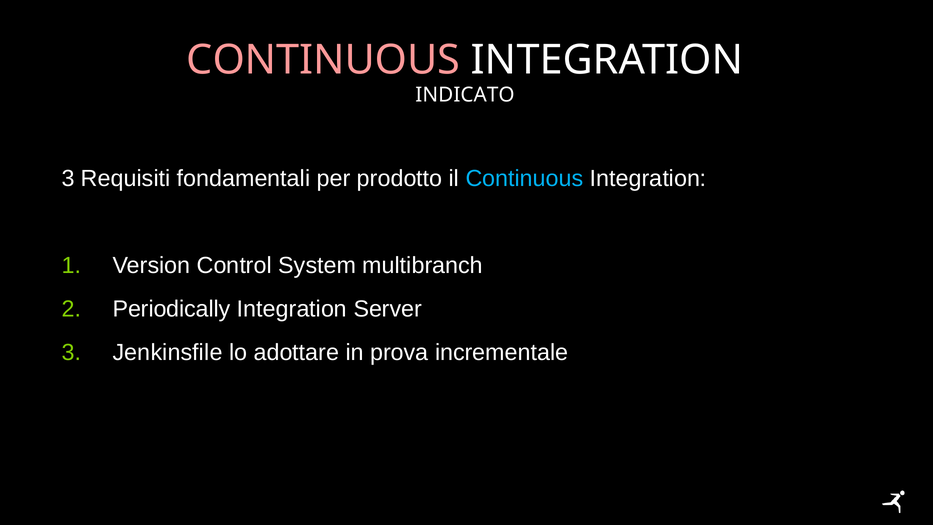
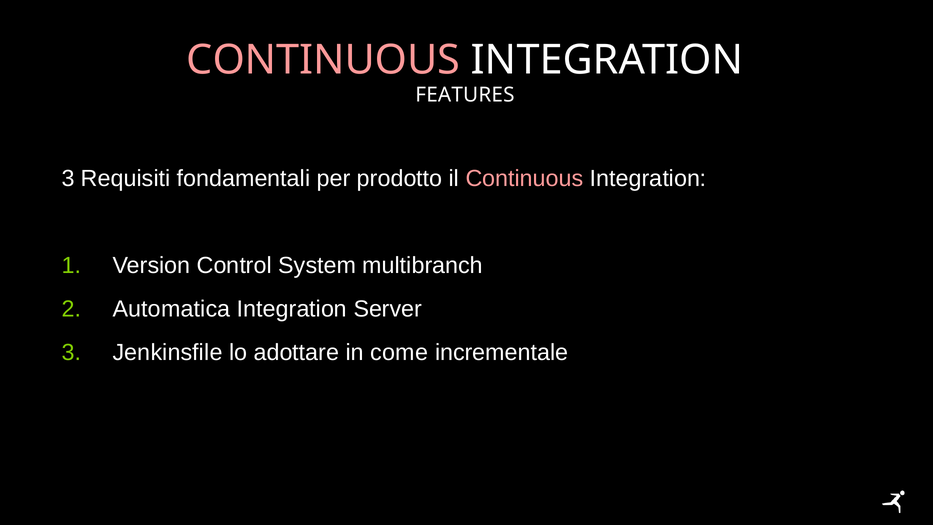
INDICATO: INDICATO -> FEATURES
Continuous at (525, 178) colour: light blue -> pink
Periodically: Periodically -> Automatica
prova: prova -> come
